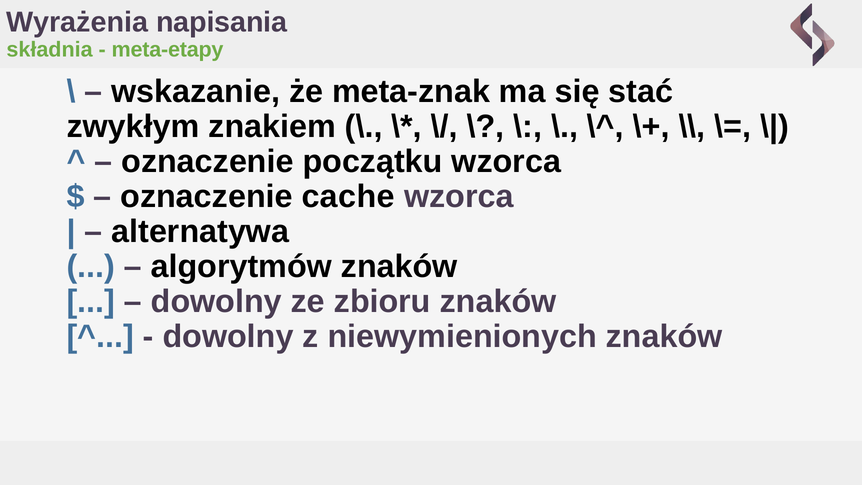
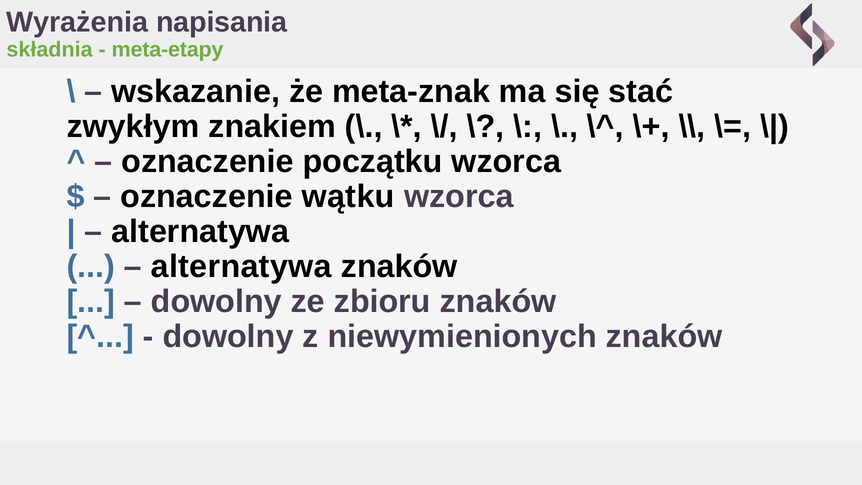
cache: cache -> wątku
algorytmów at (241, 266): algorytmów -> alternatywa
